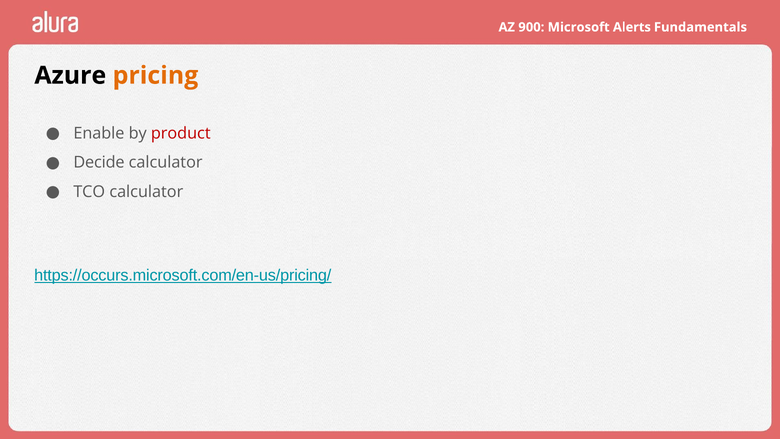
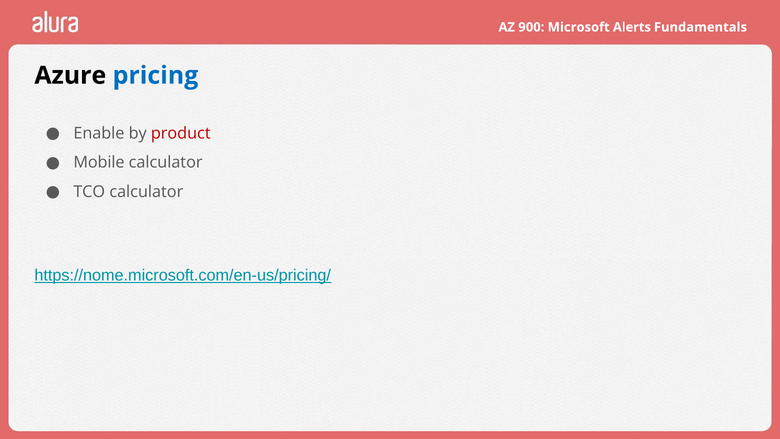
pricing colour: orange -> blue
Decide: Decide -> Mobile
https://occurs.microsoft.com/en-us/pricing/: https://occurs.microsoft.com/en-us/pricing/ -> https://nome.microsoft.com/en-us/pricing/
